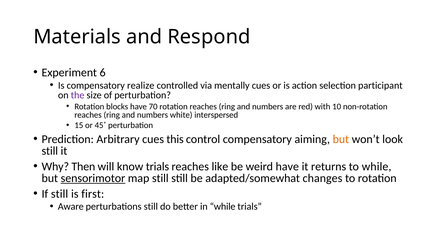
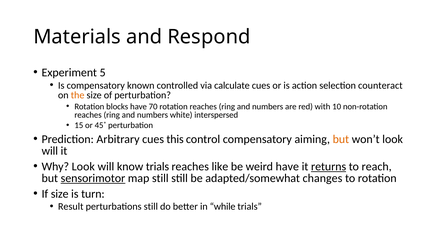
6: 6 -> 5
realize: realize -> known
mentally: mentally -> calculate
participant: participant -> counteract
the colour: purple -> orange
still at (50, 151): still -> will
Why Then: Then -> Look
returns underline: none -> present
to while: while -> reach
If still: still -> size
first: first -> turn
Aware: Aware -> Result
